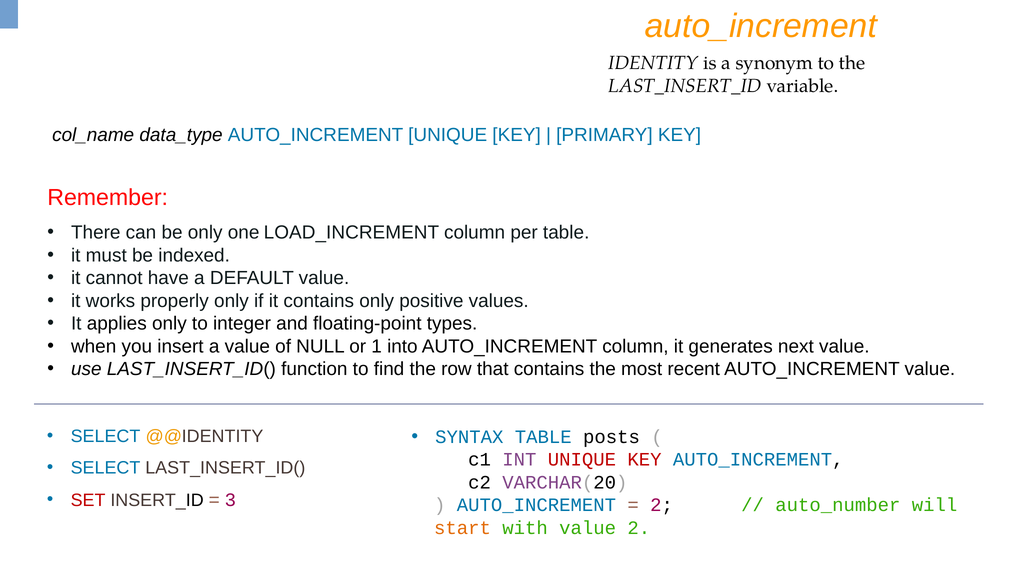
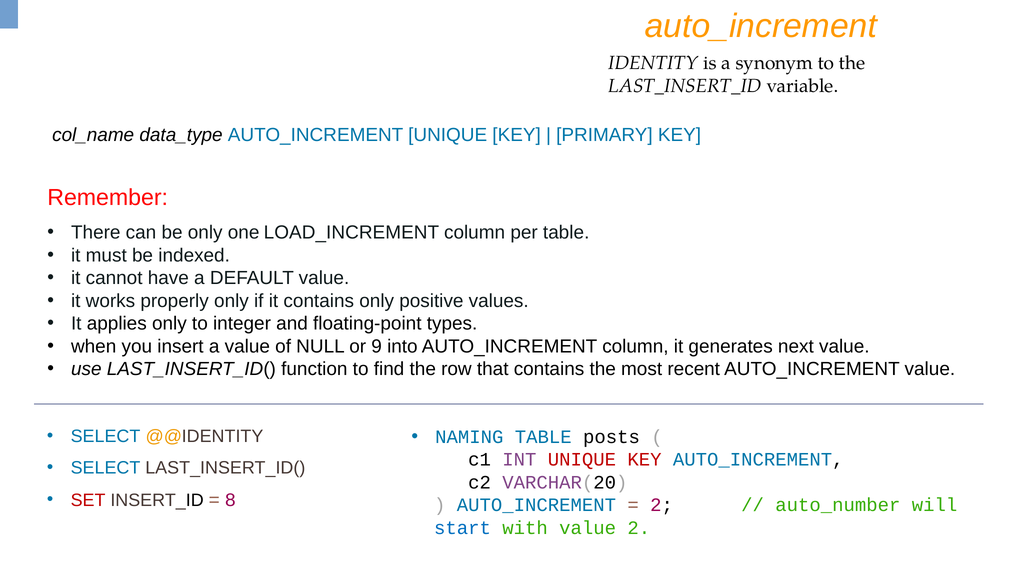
1: 1 -> 9
SYNTAX: SYNTAX -> NAMING
3: 3 -> 8
start colour: orange -> blue
